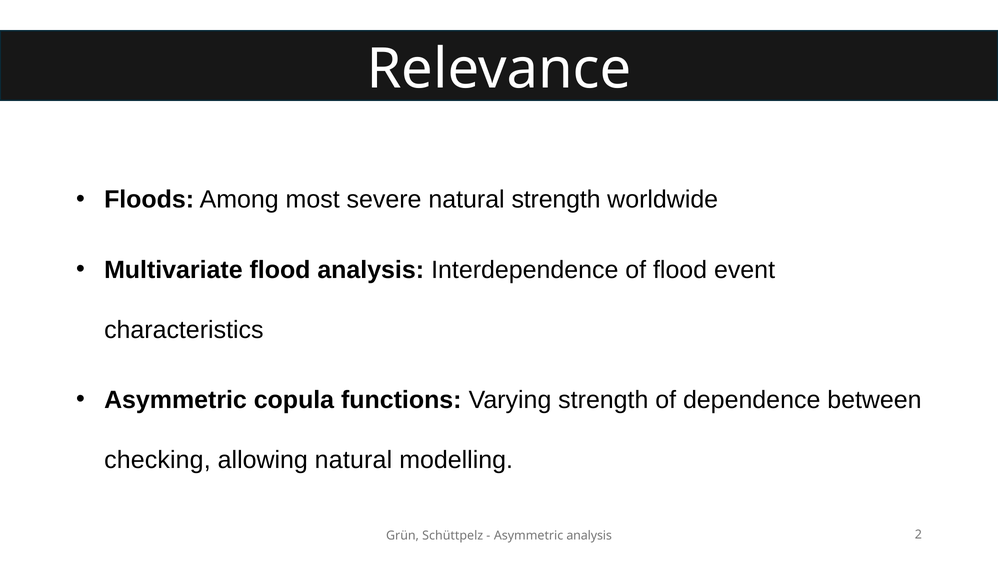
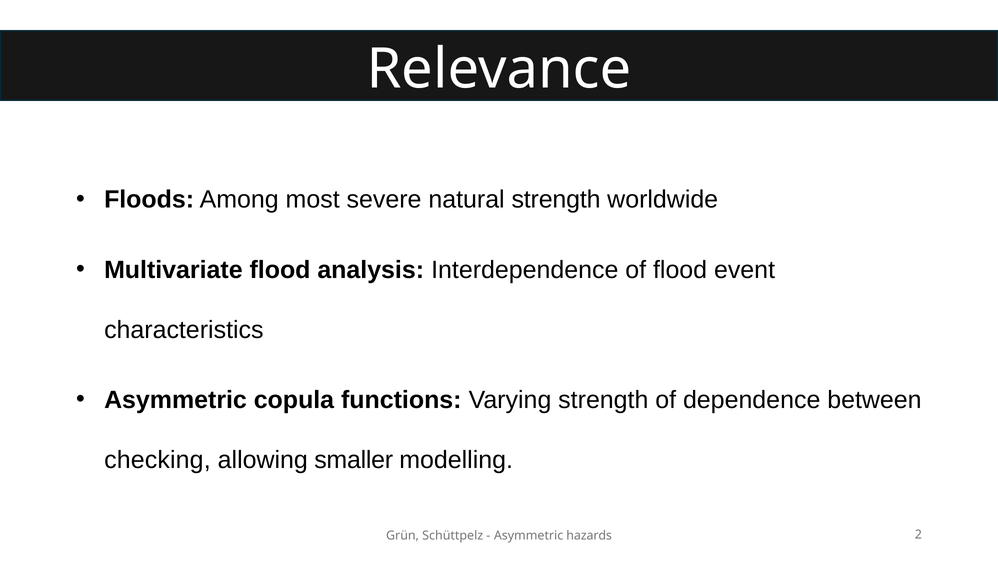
allowing natural: natural -> smaller
Asymmetric analysis: analysis -> hazards
